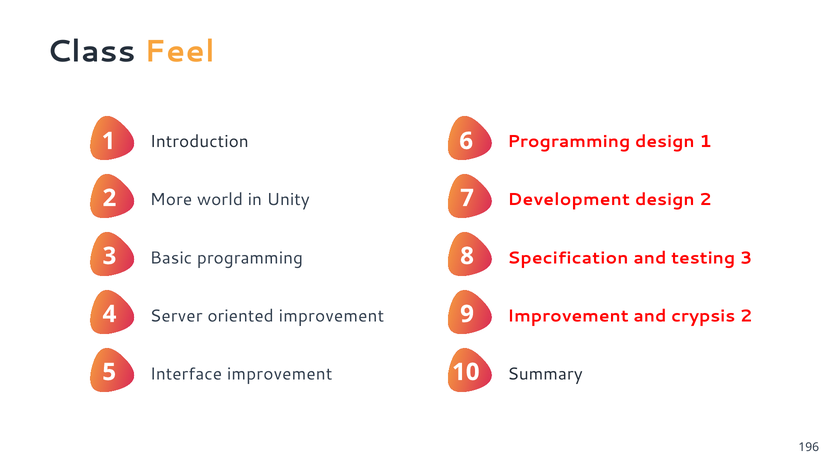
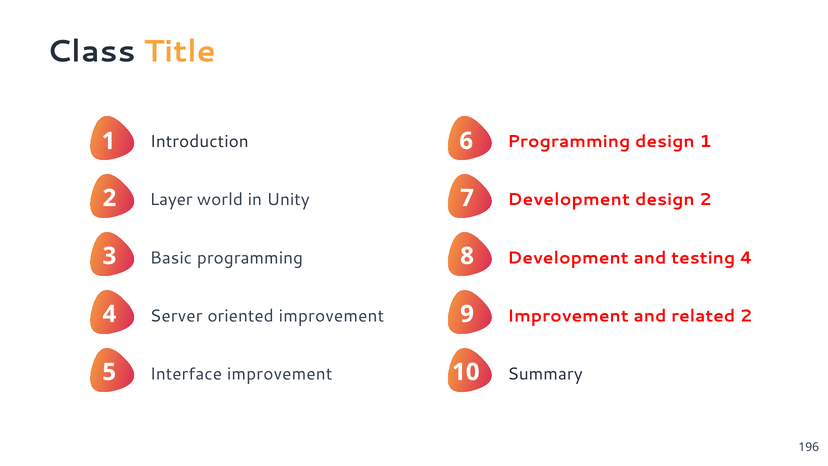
Feel: Feel -> Title
More: More -> Layer
Specification at (568, 258): Specification -> Development
testing 3: 3 -> 4
crypsis: crypsis -> related
